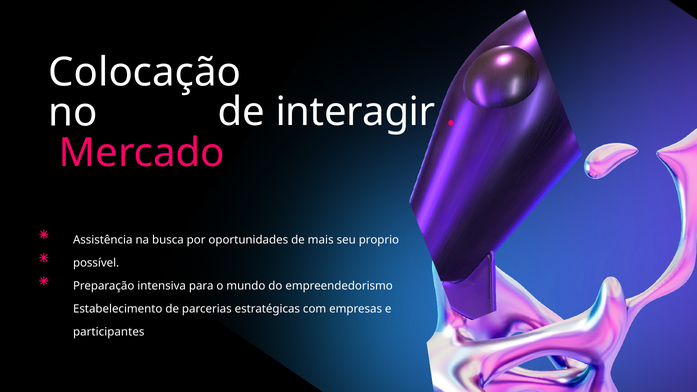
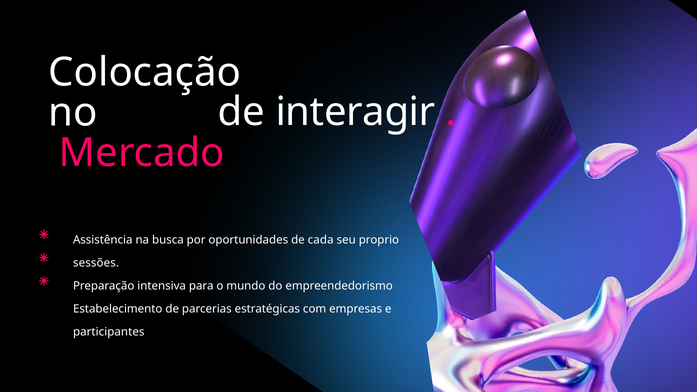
mais: mais -> cada
possível: possível -> sessões
